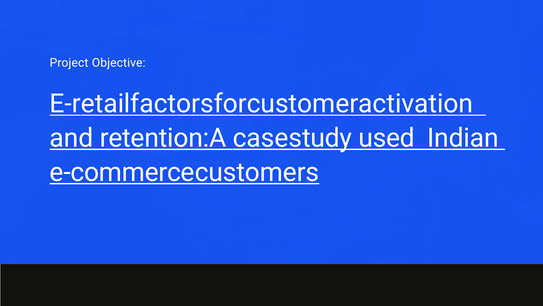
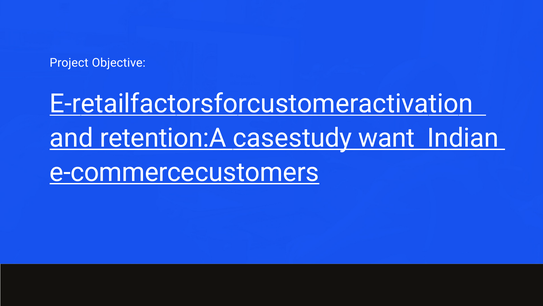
used: used -> want
